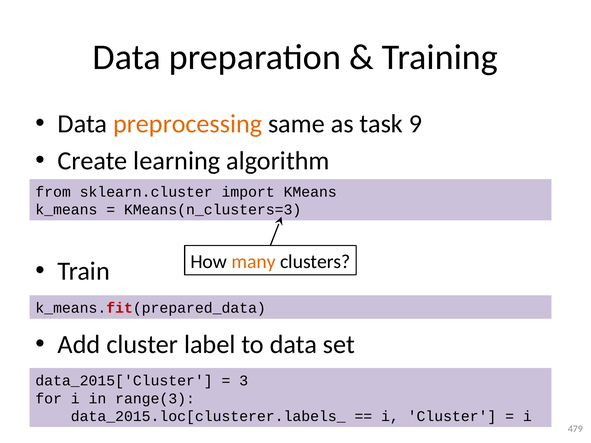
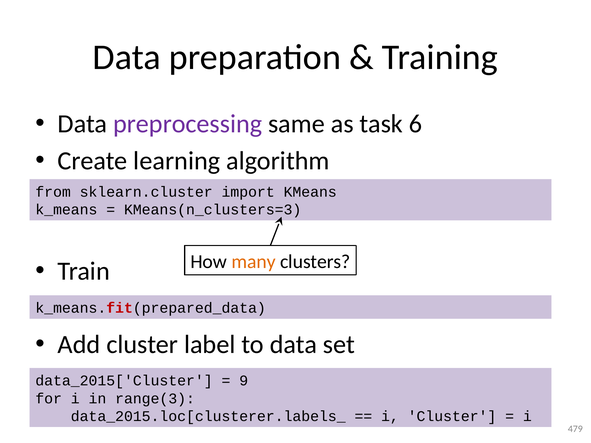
preprocessing colour: orange -> purple
9: 9 -> 6
3: 3 -> 9
